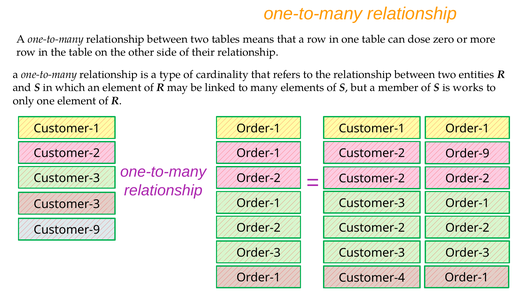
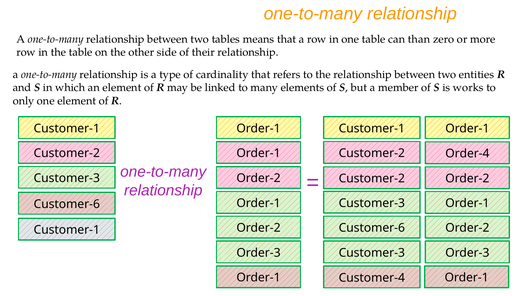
dose: dose -> than
Order-9: Order-9 -> Order-4
Customer-3 at (67, 204): Customer-3 -> Customer-6
Customer-2 at (372, 228): Customer-2 -> Customer-6
Customer-9 at (67, 230): Customer-9 -> Customer-1
